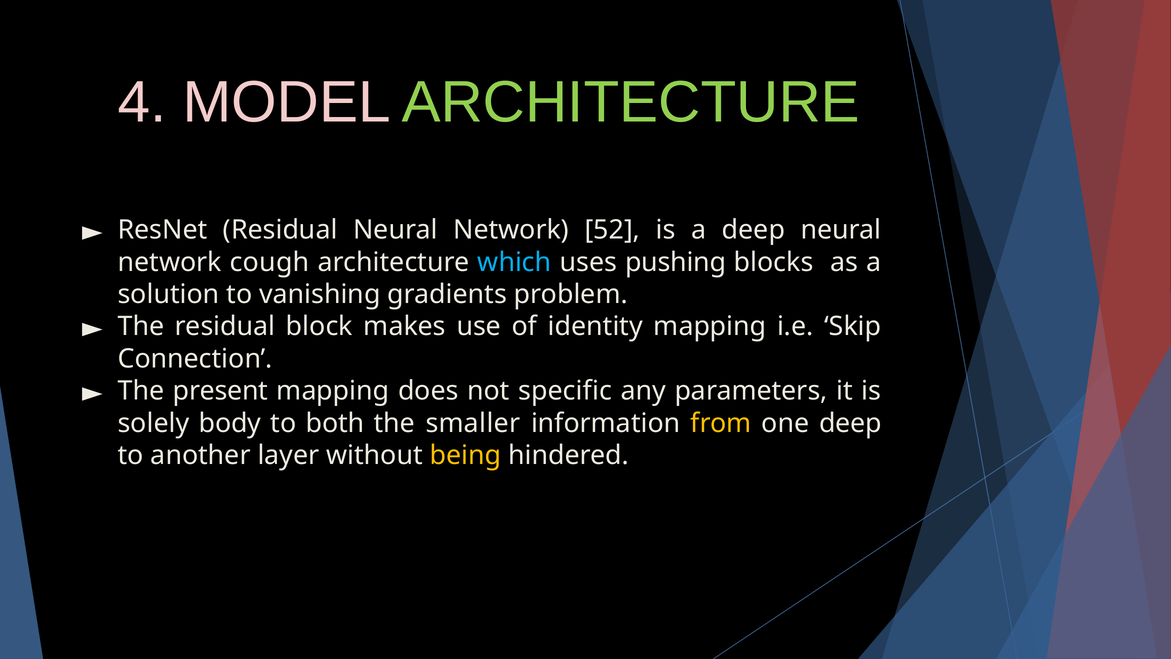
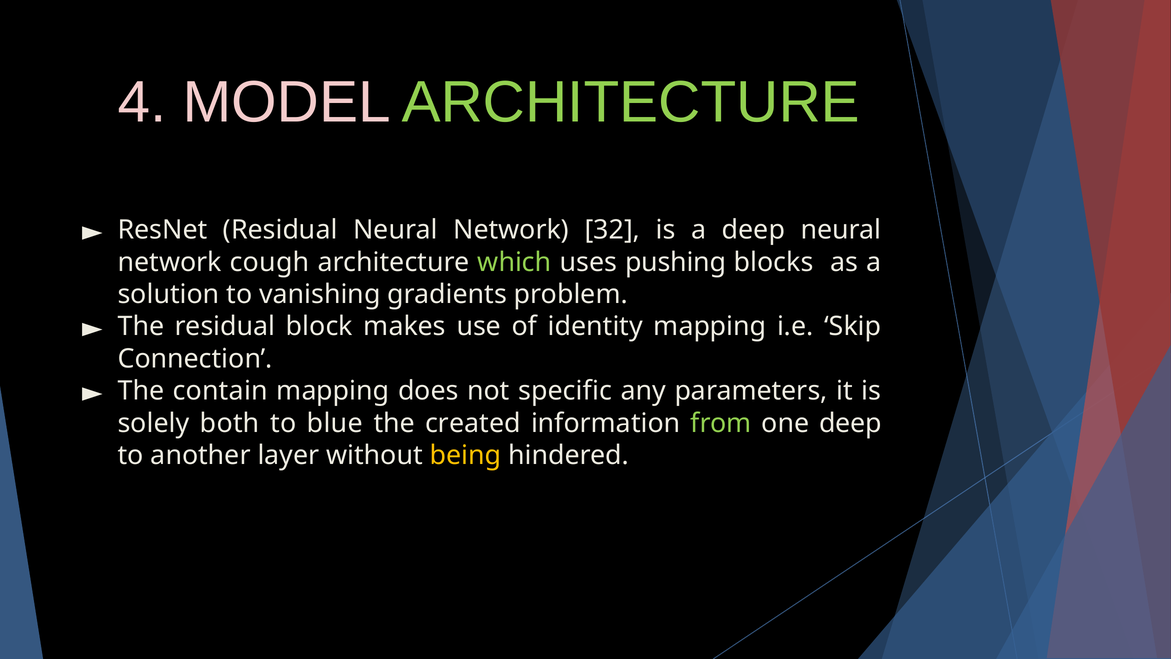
52: 52 -> 32
which colour: light blue -> light green
present: present -> contain
body: body -> both
both: both -> blue
smaller: smaller -> created
from colour: yellow -> light green
